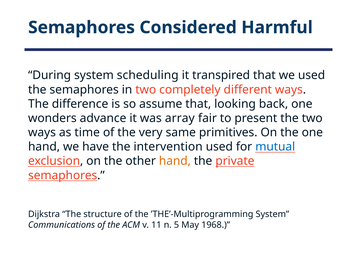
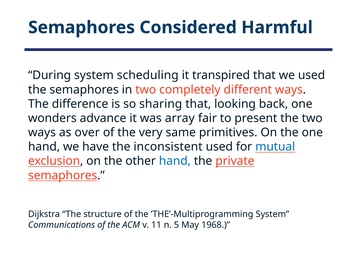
assume: assume -> sharing
time: time -> over
intervention: intervention -> inconsistent
hand at (175, 161) colour: orange -> blue
